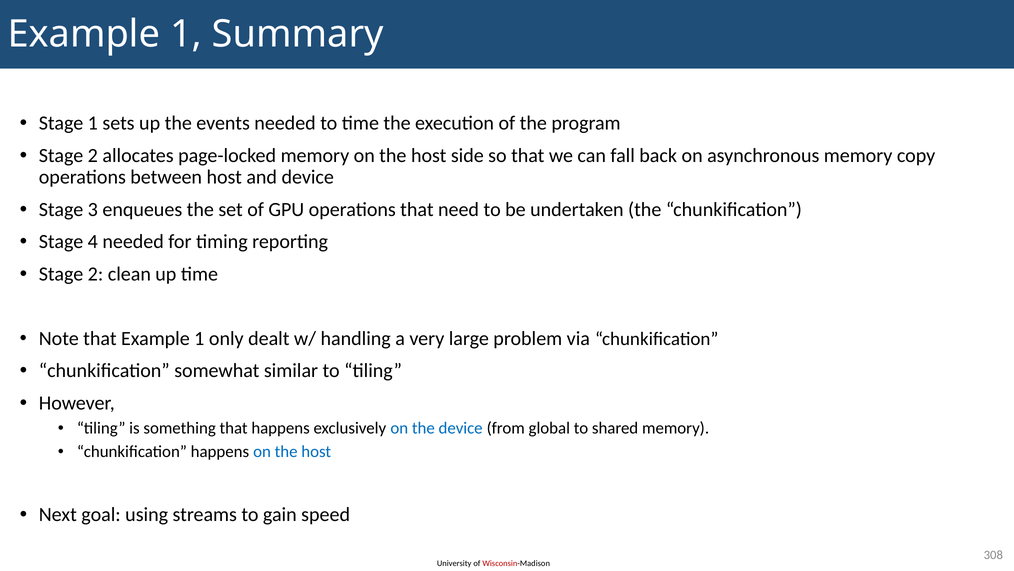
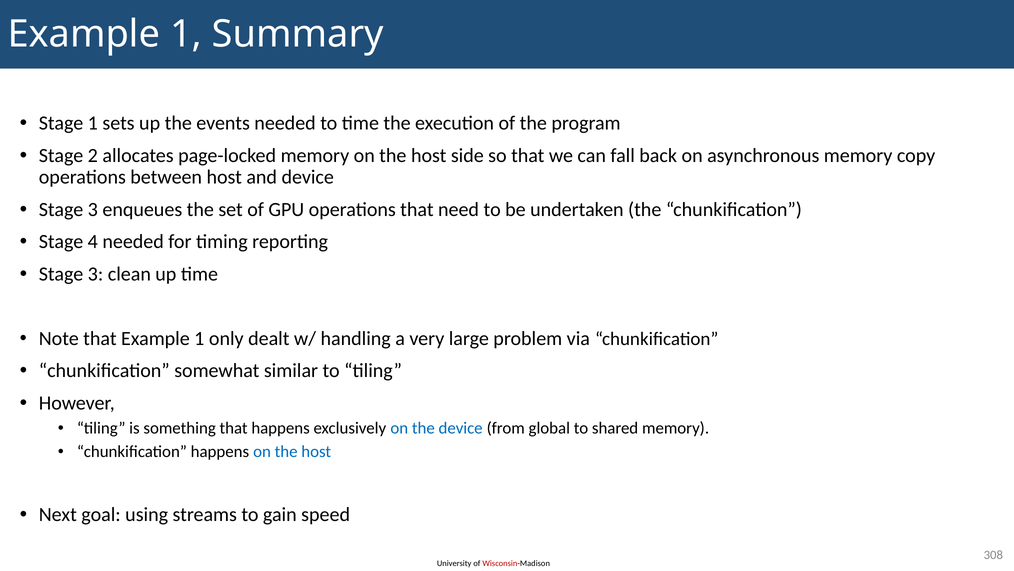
2 at (96, 274): 2 -> 3
